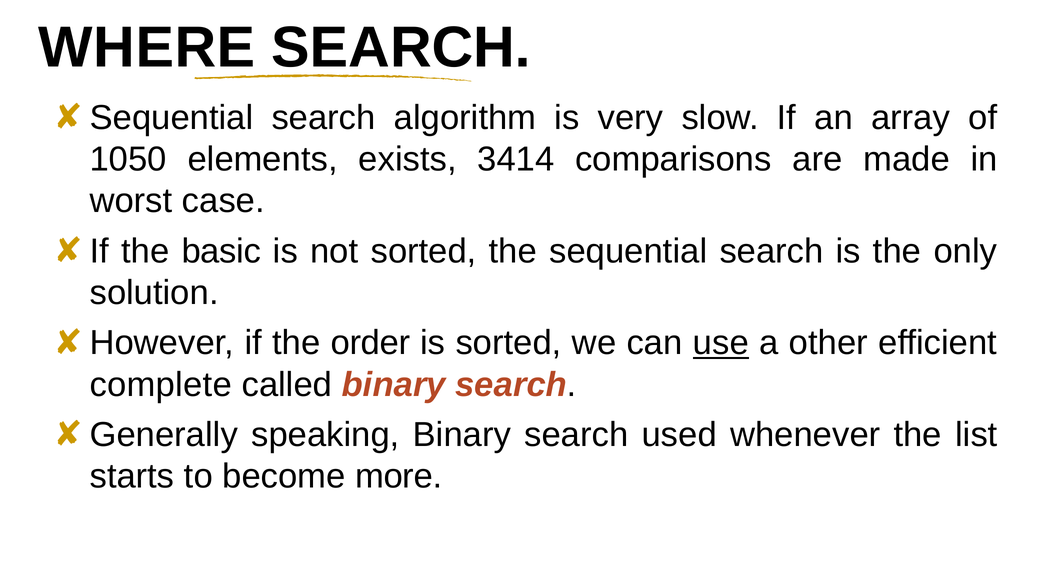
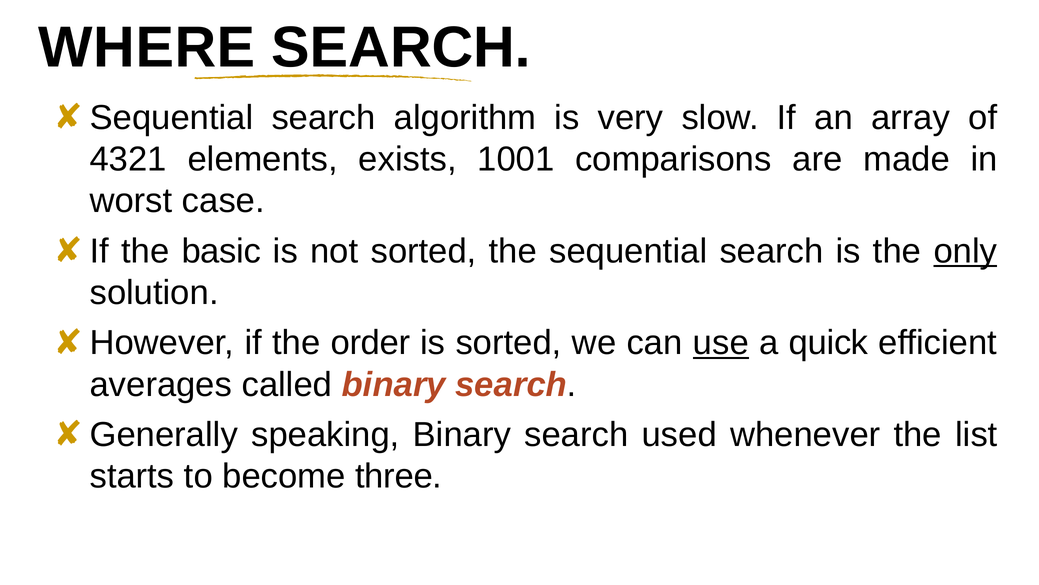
1050: 1050 -> 4321
3414: 3414 -> 1001
only underline: none -> present
other: other -> quick
complete: complete -> averages
more: more -> three
